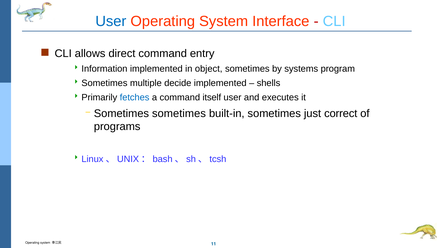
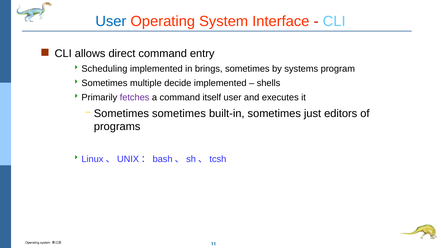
Information: Information -> Scheduling
object: object -> brings
fetches colour: blue -> purple
correct: correct -> editors
